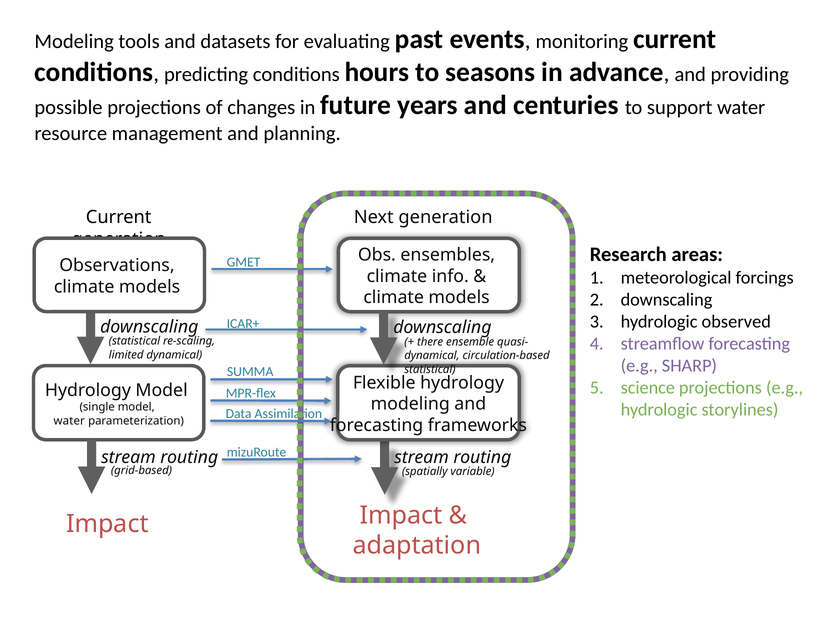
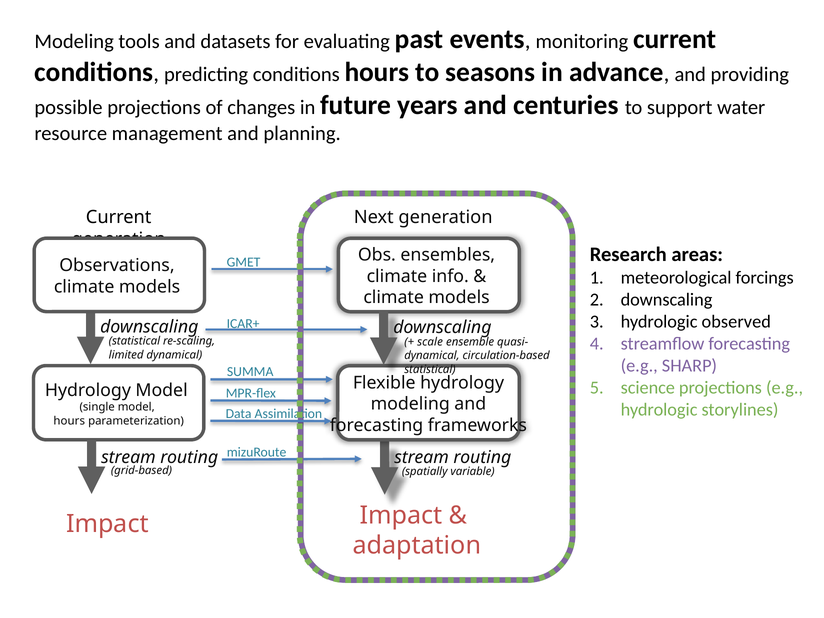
there: there -> scale
water at (69, 421): water -> hours
